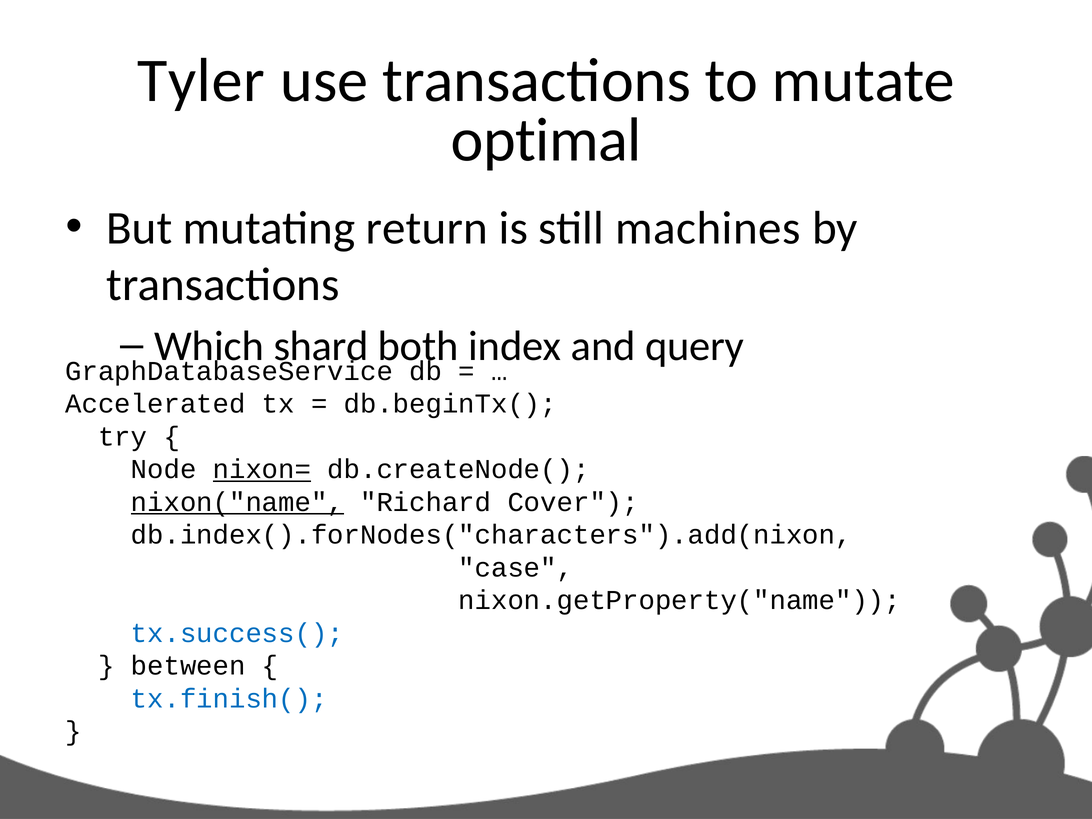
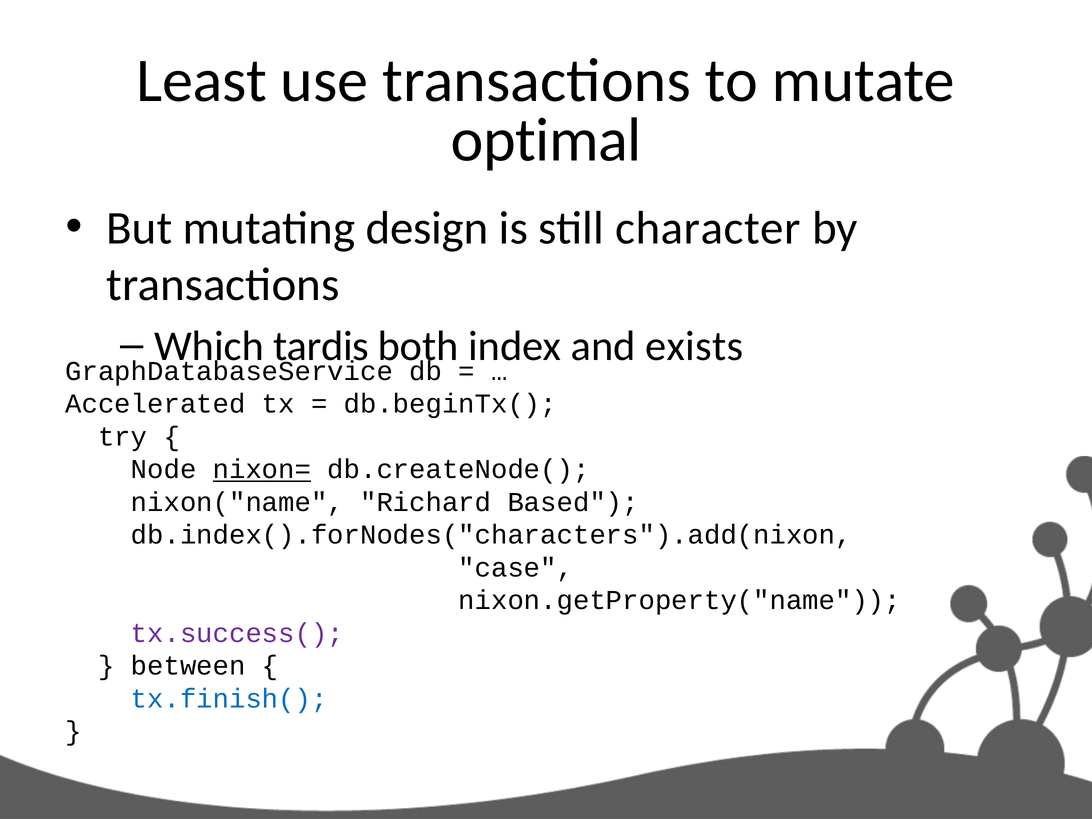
Tyler: Tyler -> Least
return: return -> design
machines: machines -> character
shard: shard -> tardis
query: query -> exists
nixon("name underline: present -> none
Cover: Cover -> Based
tx.success( colour: blue -> purple
